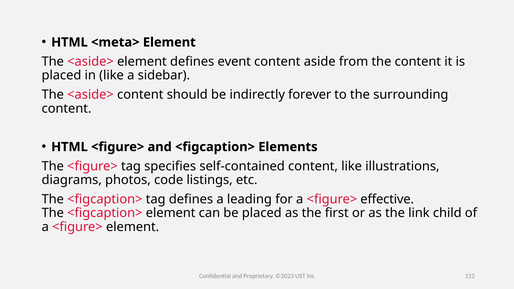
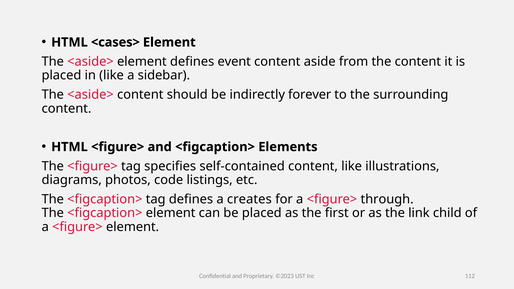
<meta>: <meta> -> <cases>
leading: leading -> creates
effective: effective -> through
